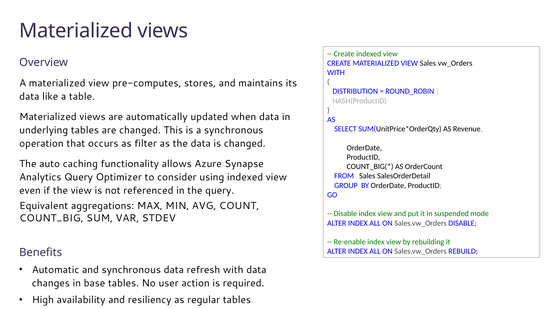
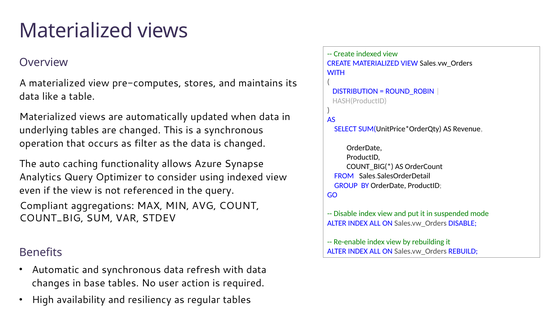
Equivalent: Equivalent -> Compliant
